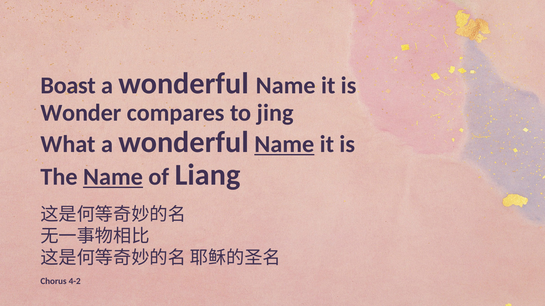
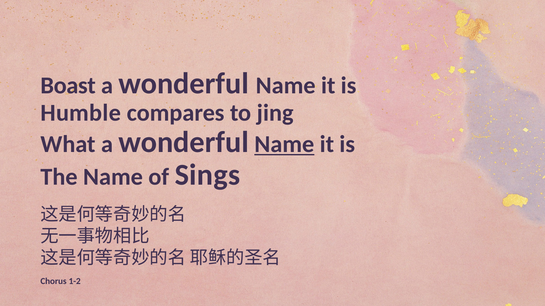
Wonder: Wonder -> Humble
Name at (113, 177) underline: present -> none
Liang: Liang -> Sings
4-2: 4-2 -> 1-2
